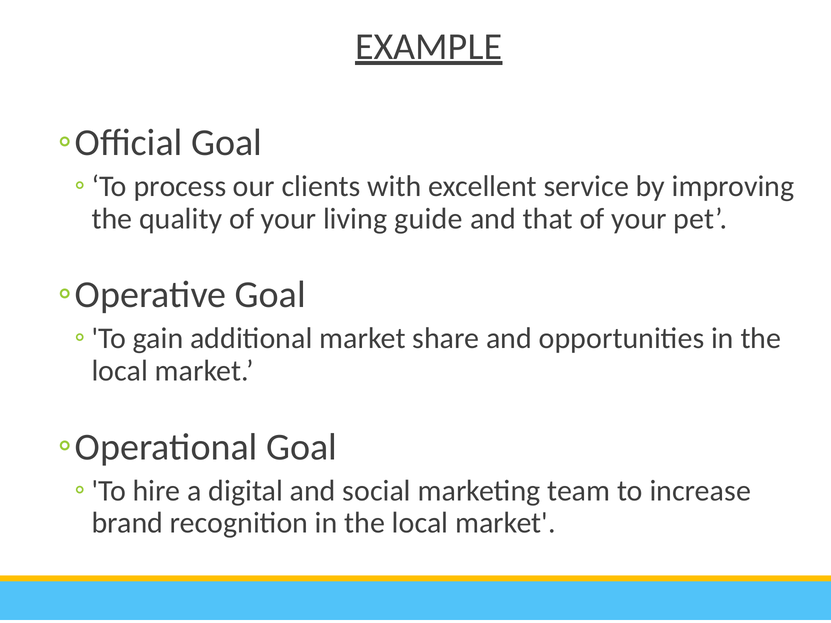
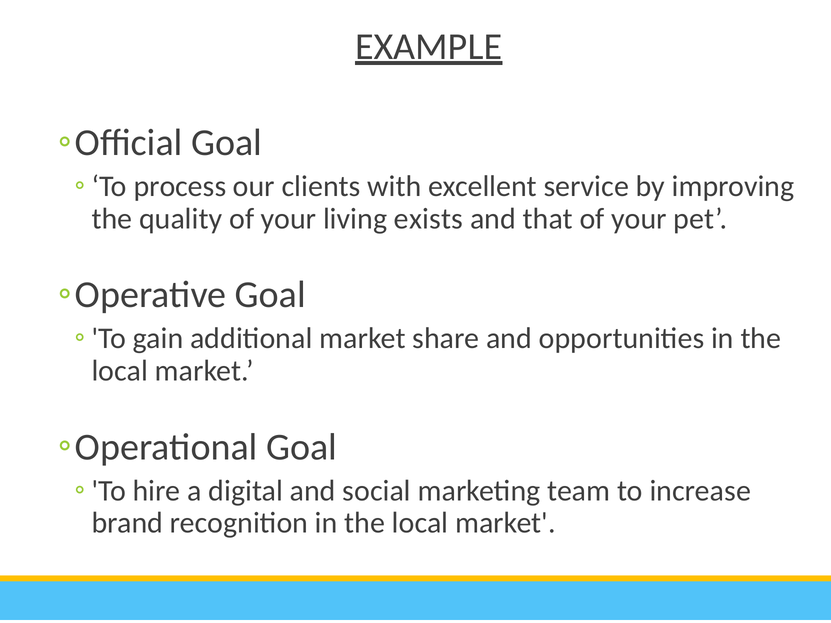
guide: guide -> exists
